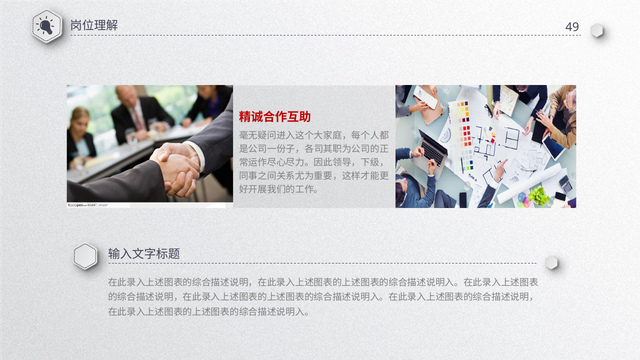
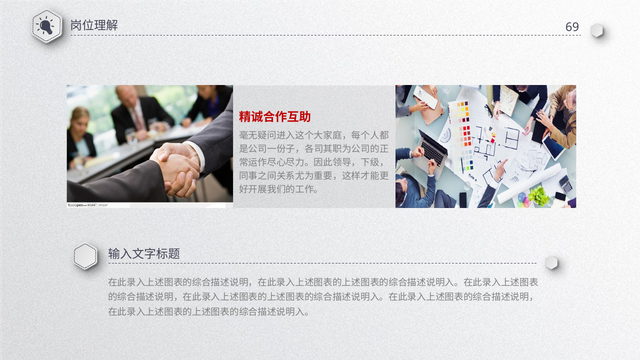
49: 49 -> 69
